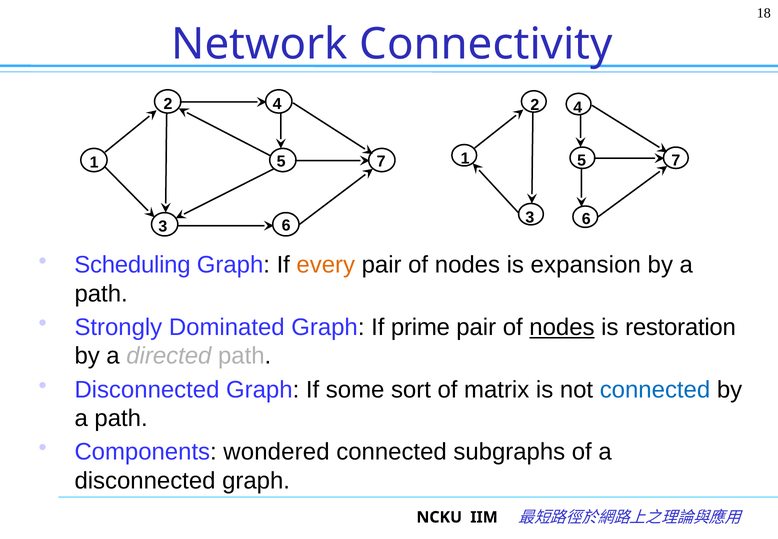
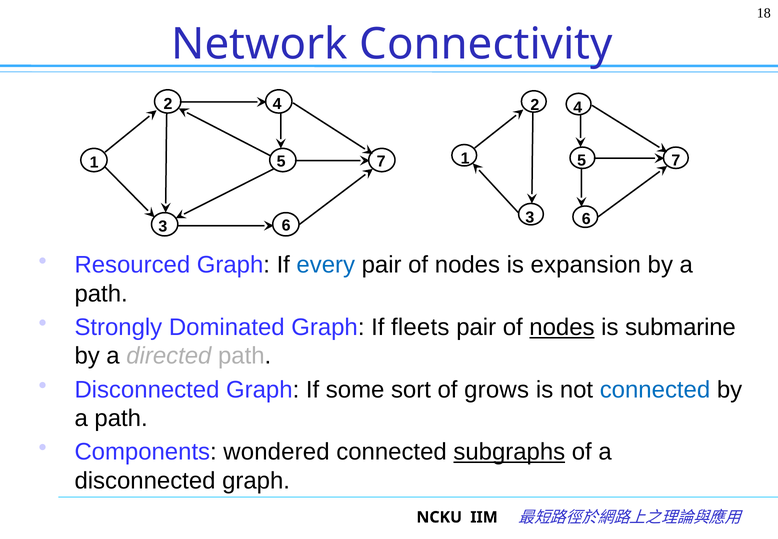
Scheduling: Scheduling -> Resourced
every colour: orange -> blue
prime: prime -> fleets
restoration: restoration -> submarine
matrix: matrix -> grows
subgraphs underline: none -> present
